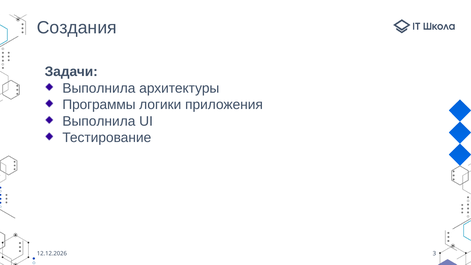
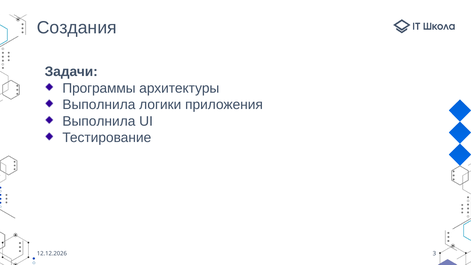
Выполнила at (99, 88): Выполнила -> Программы
Программы at (99, 105): Программы -> Выполнила
